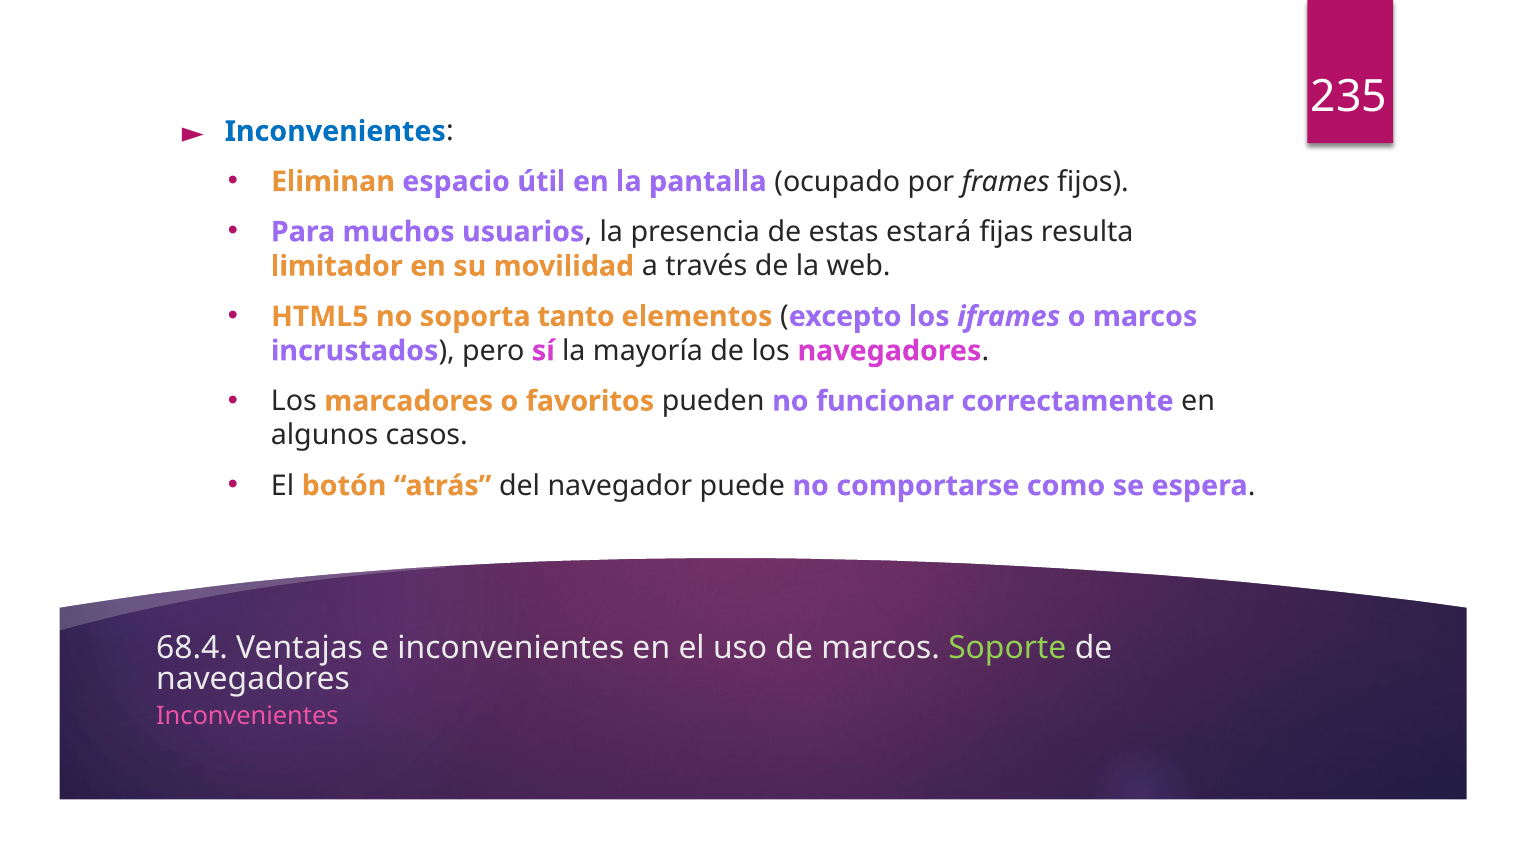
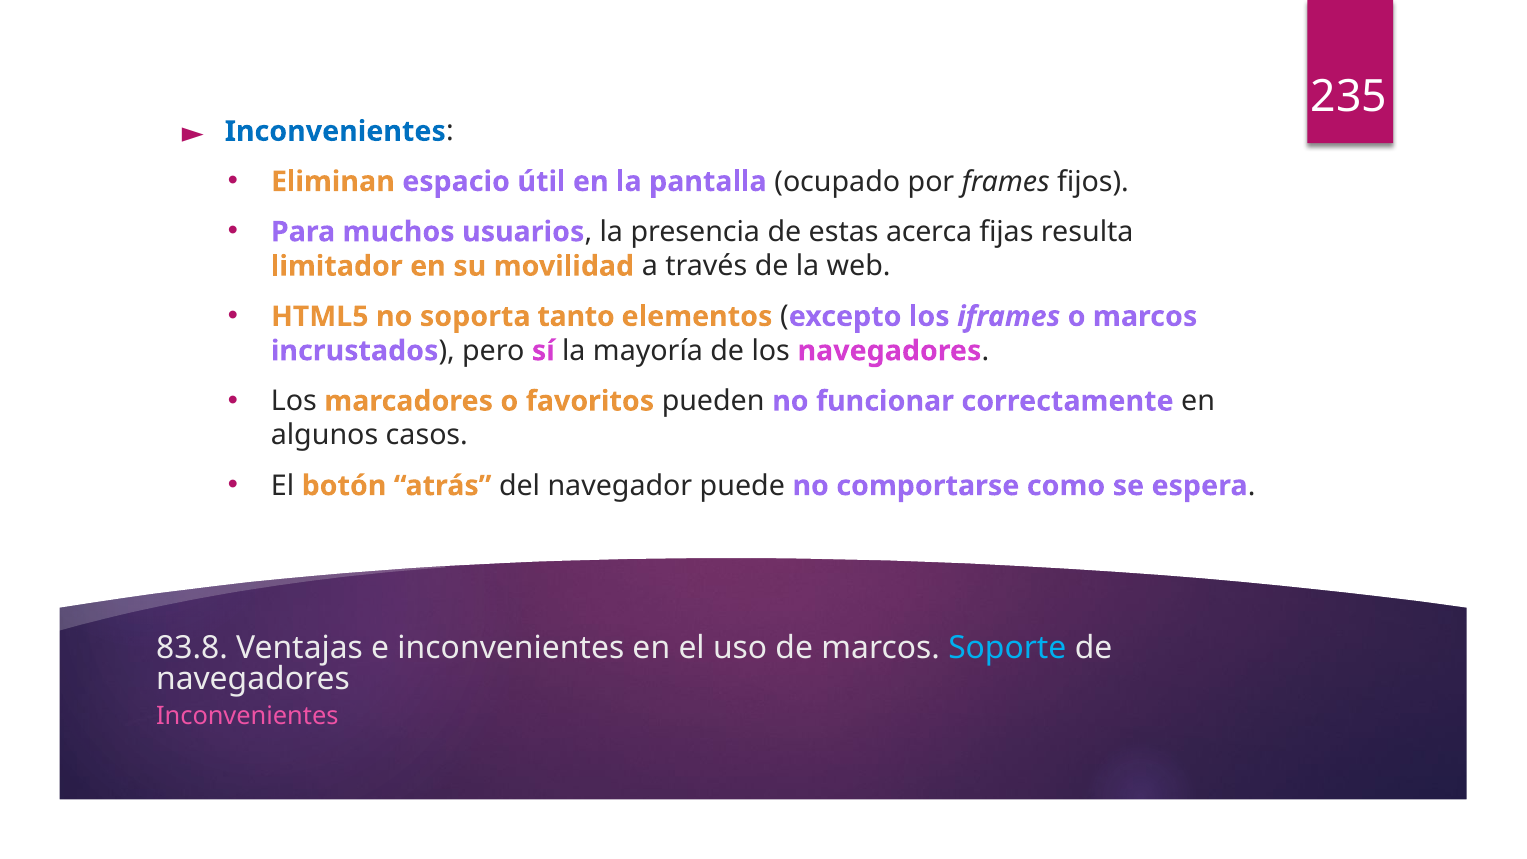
estará: estará -> acerca
68.4: 68.4 -> 83.8
Soporte colour: light green -> light blue
